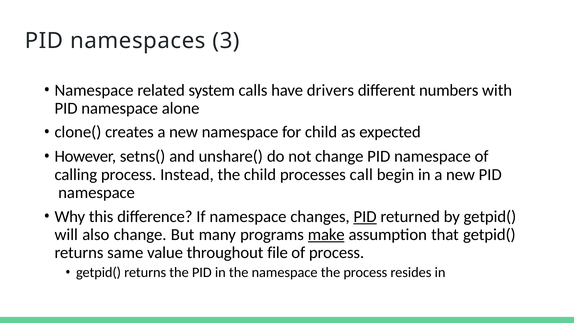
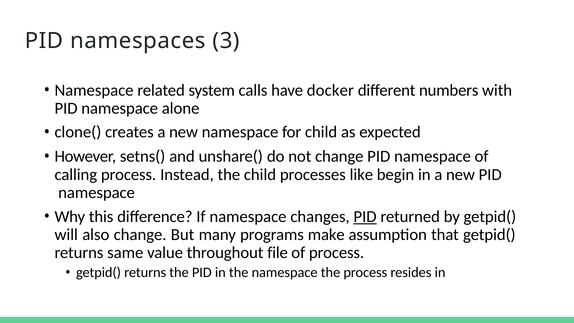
drivers: drivers -> docker
call: call -> like
make underline: present -> none
